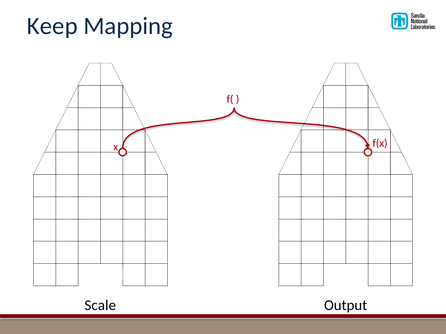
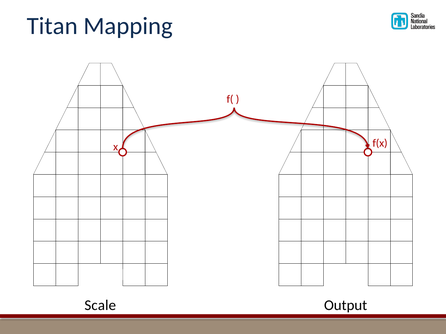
Keep: Keep -> Titan
